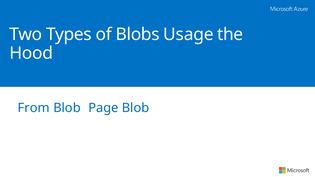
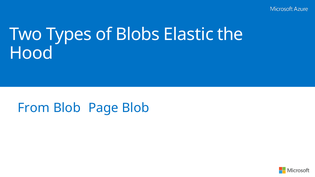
Usage: Usage -> Elastic
